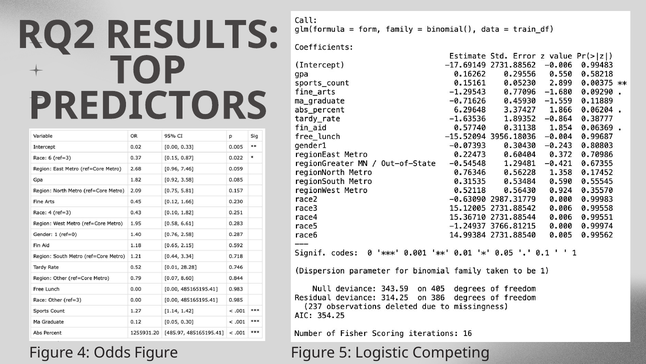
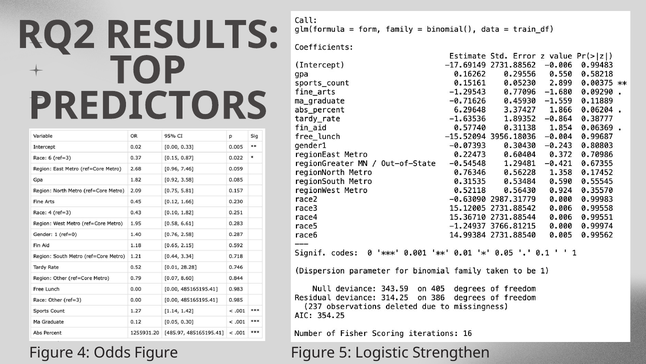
Competing: Competing -> Strengthen
